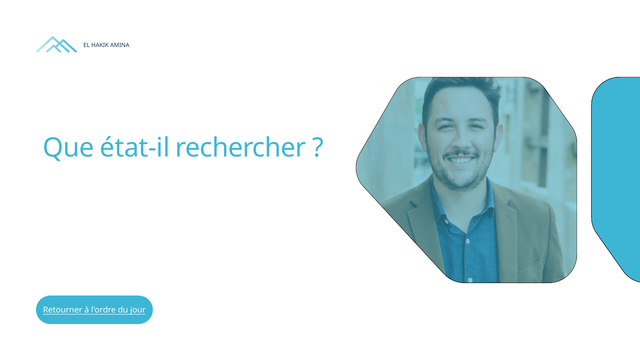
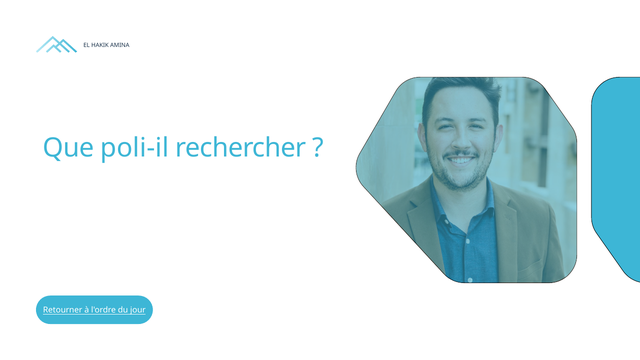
état-il: état-il -> poli-il
